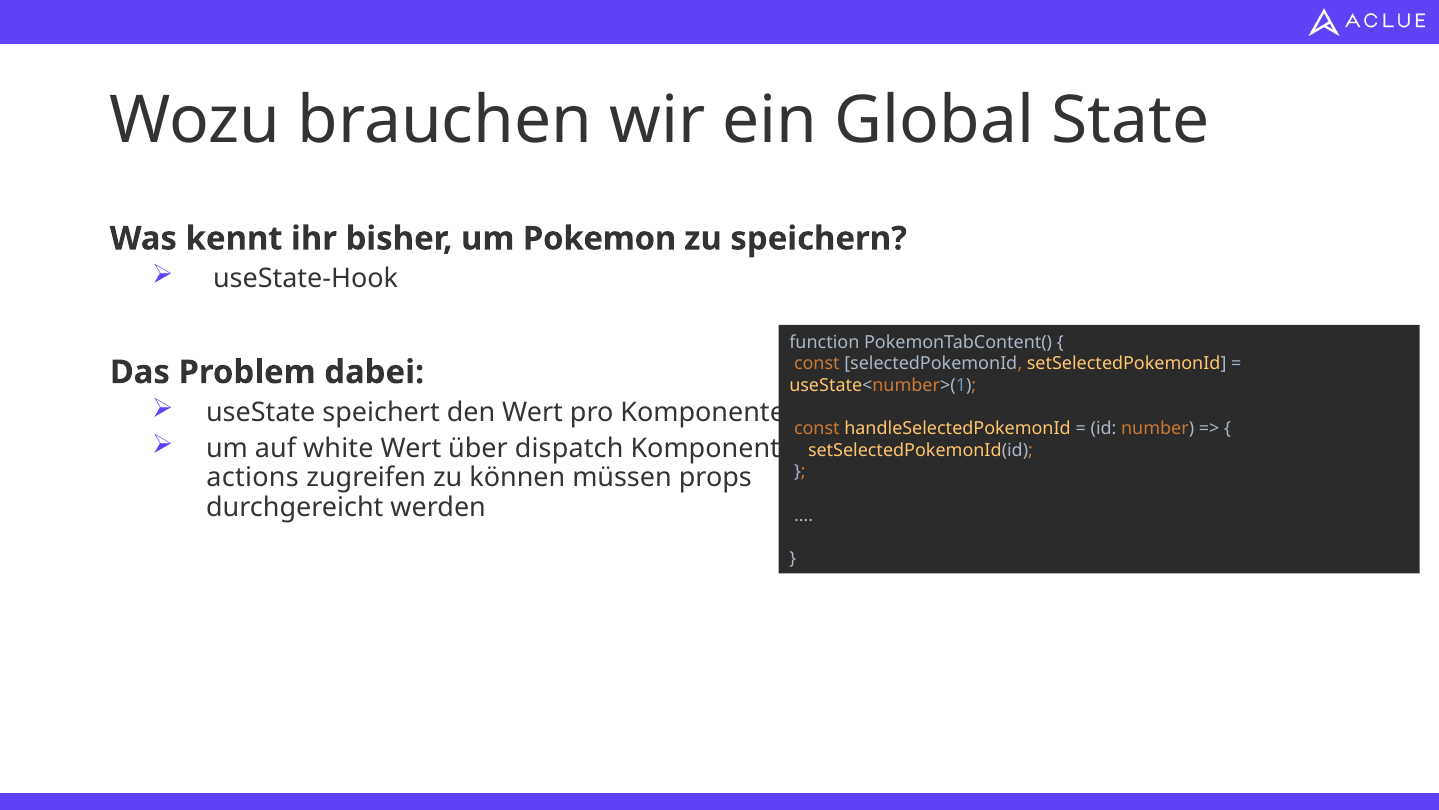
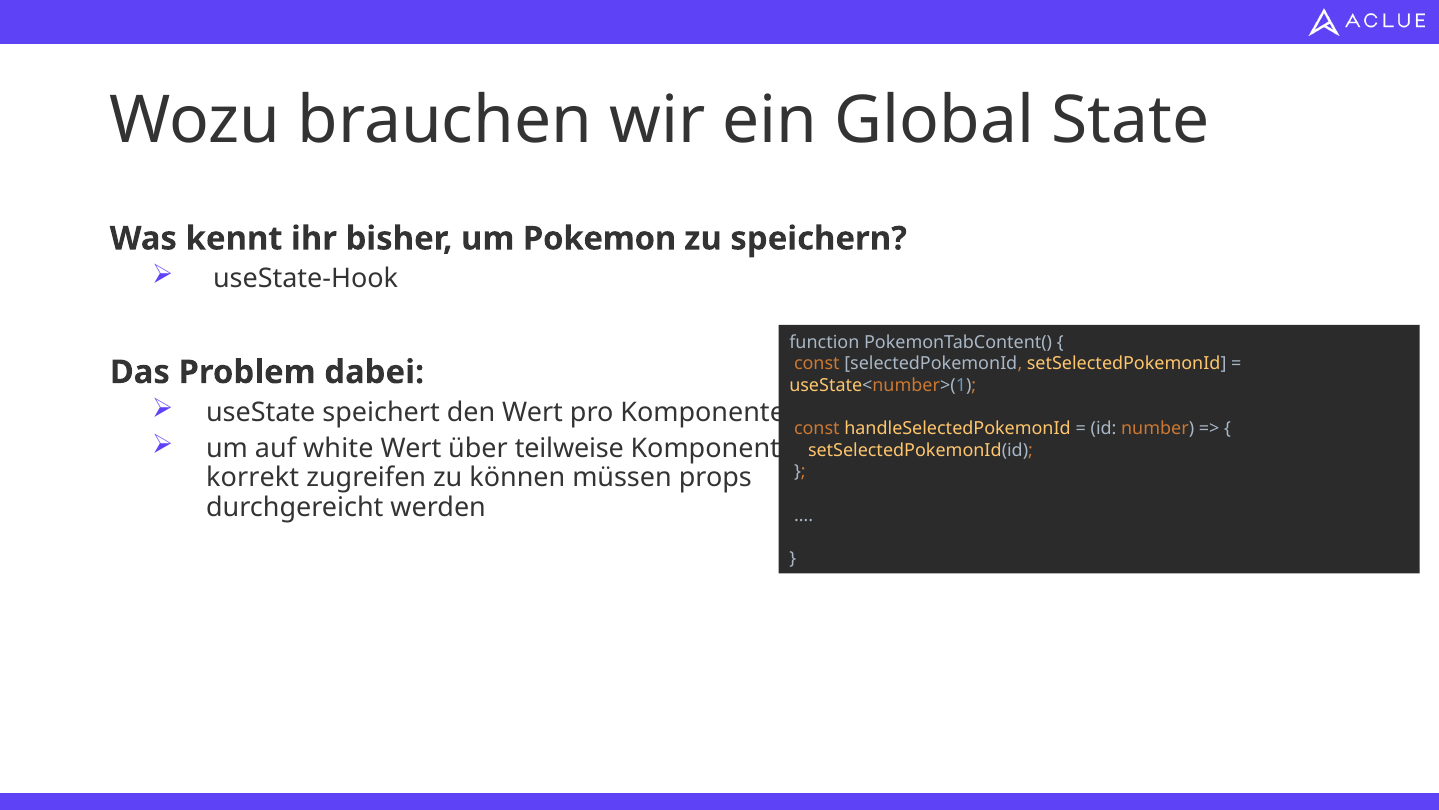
dispatch: dispatch -> teilweise
actions: actions -> korrekt
